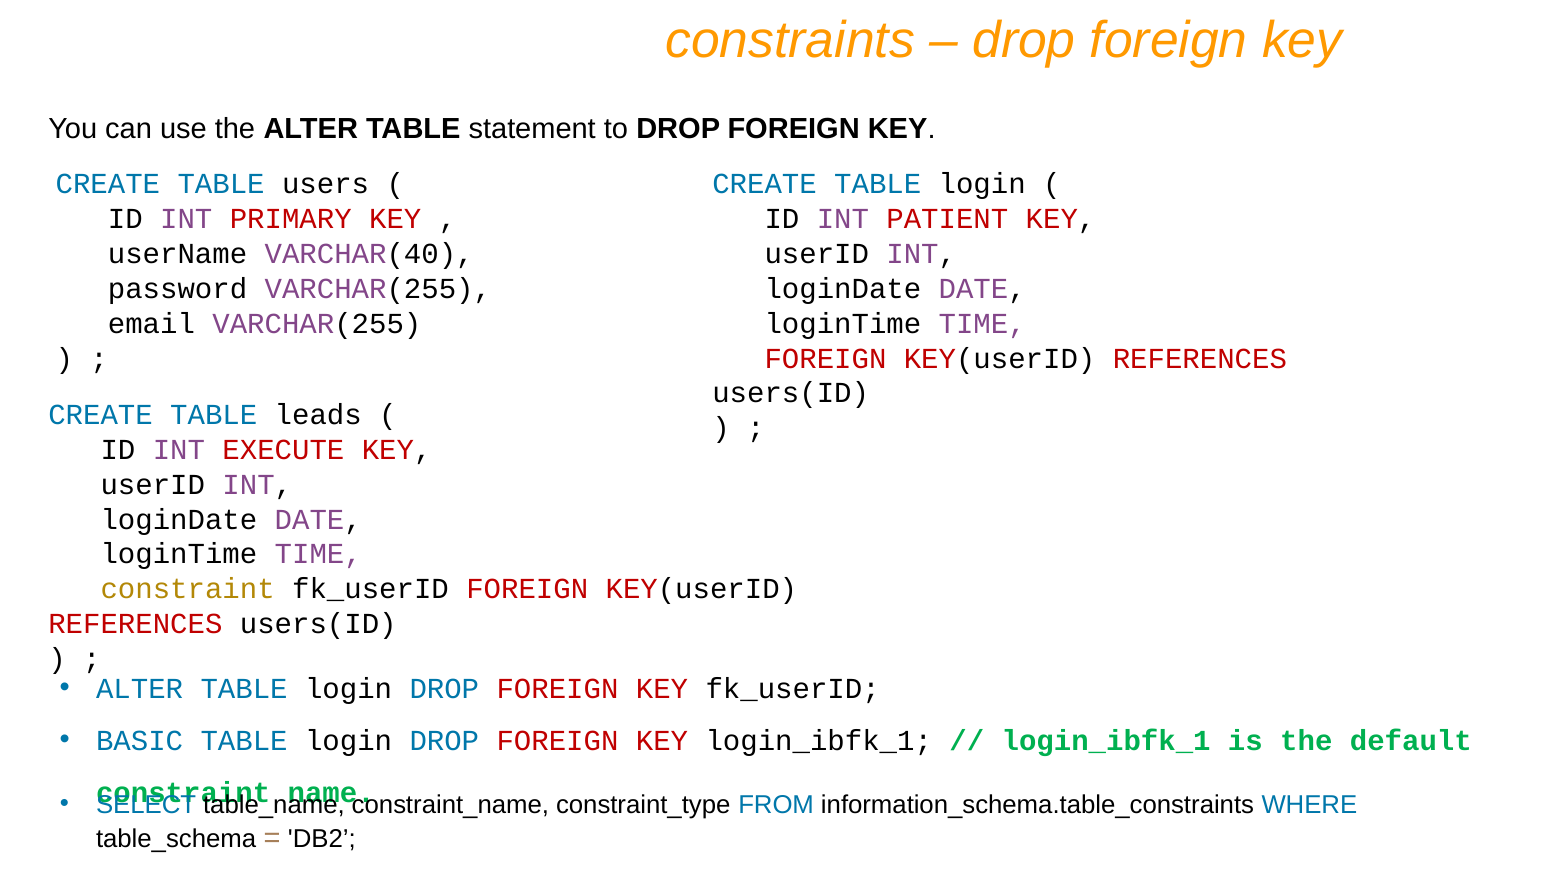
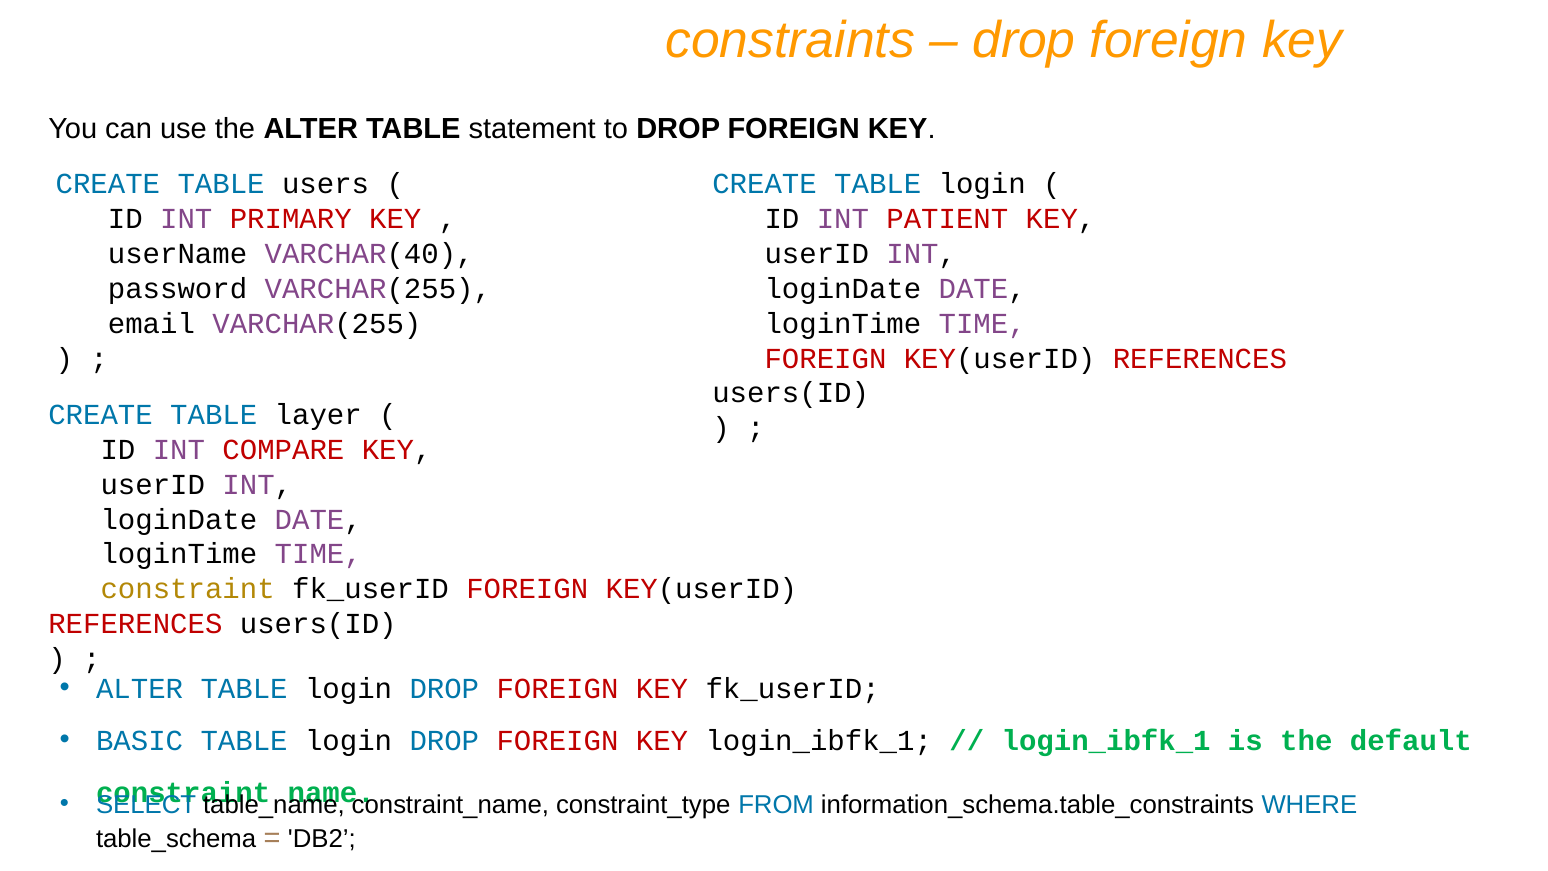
leads: leads -> layer
EXECUTE: EXECUTE -> COMPARE
